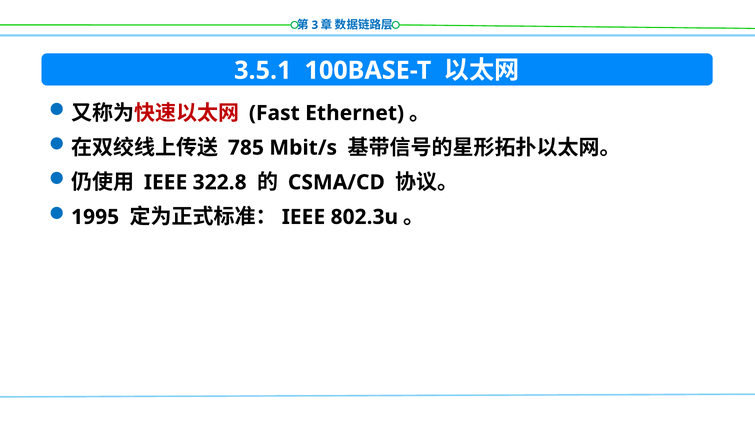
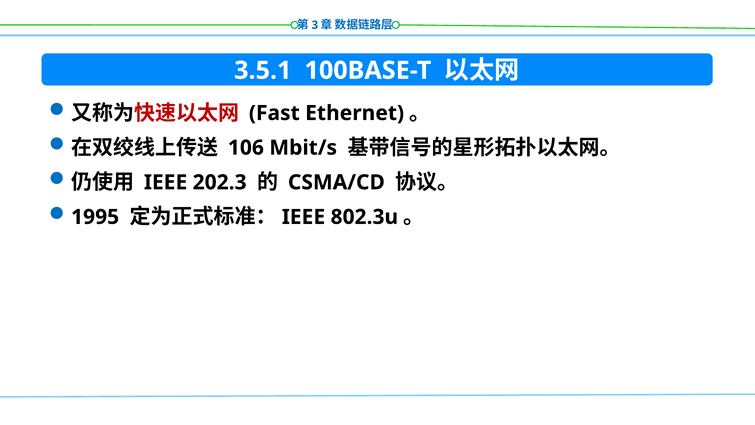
785: 785 -> 106
322.8: 322.8 -> 202.3
